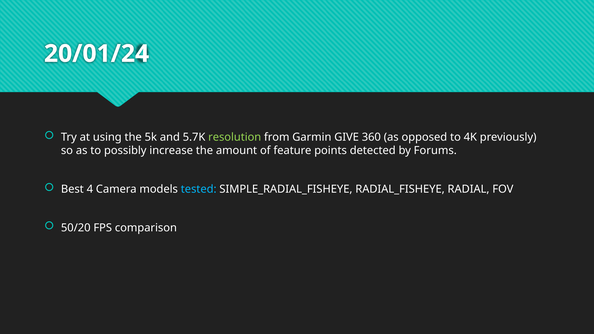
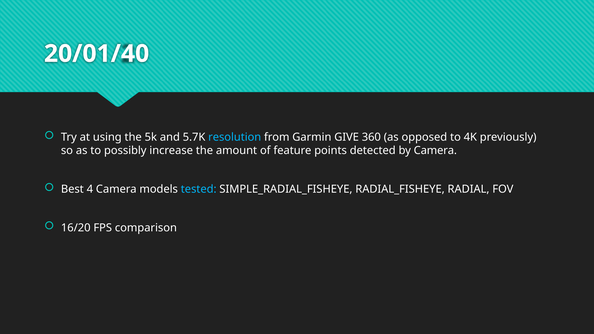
20/01/24: 20/01/24 -> 20/01/40
resolution colour: light green -> light blue
by Forums: Forums -> Camera
50/20: 50/20 -> 16/20
